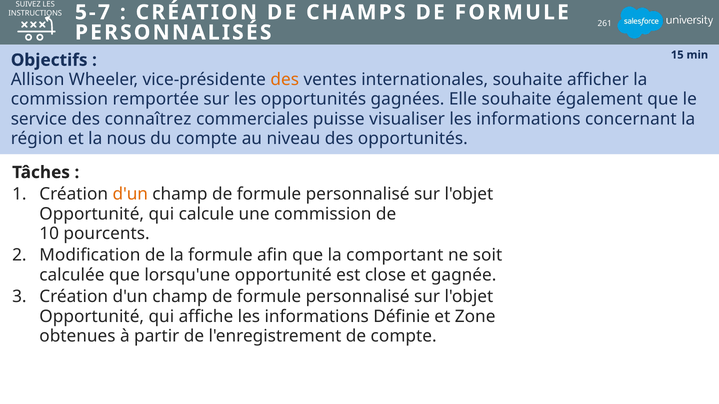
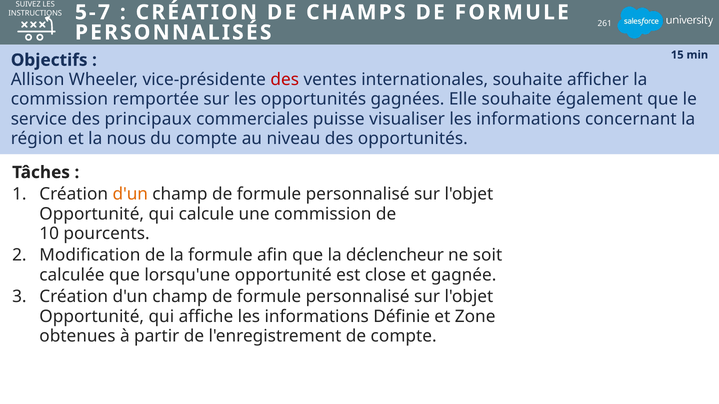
des at (285, 80) colour: orange -> red
connaîtrez: connaîtrez -> principaux
comportant: comportant -> déclencheur
